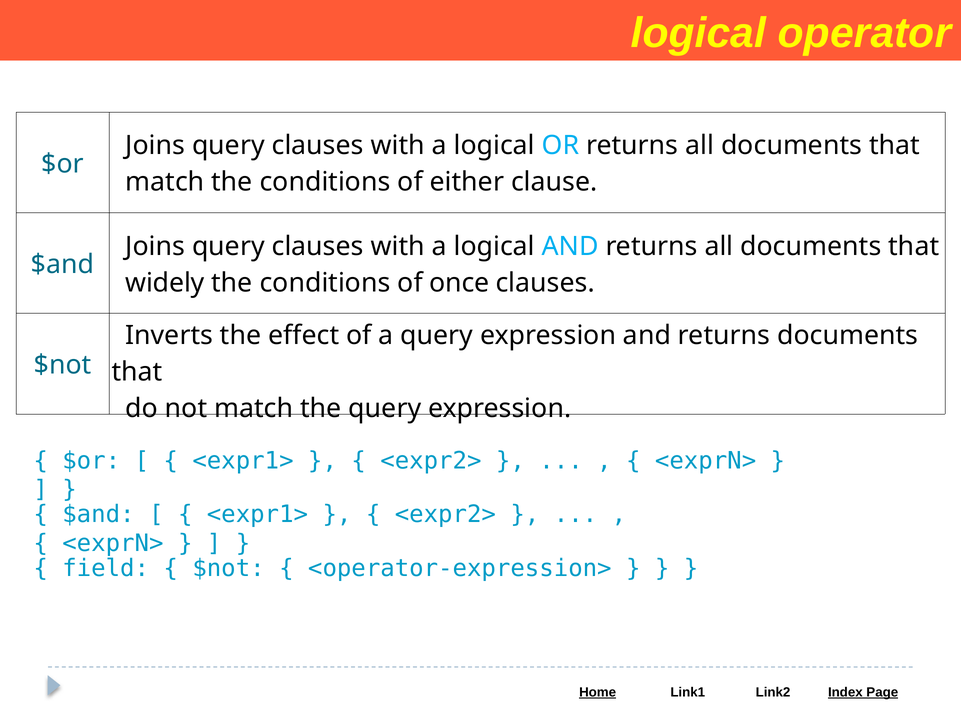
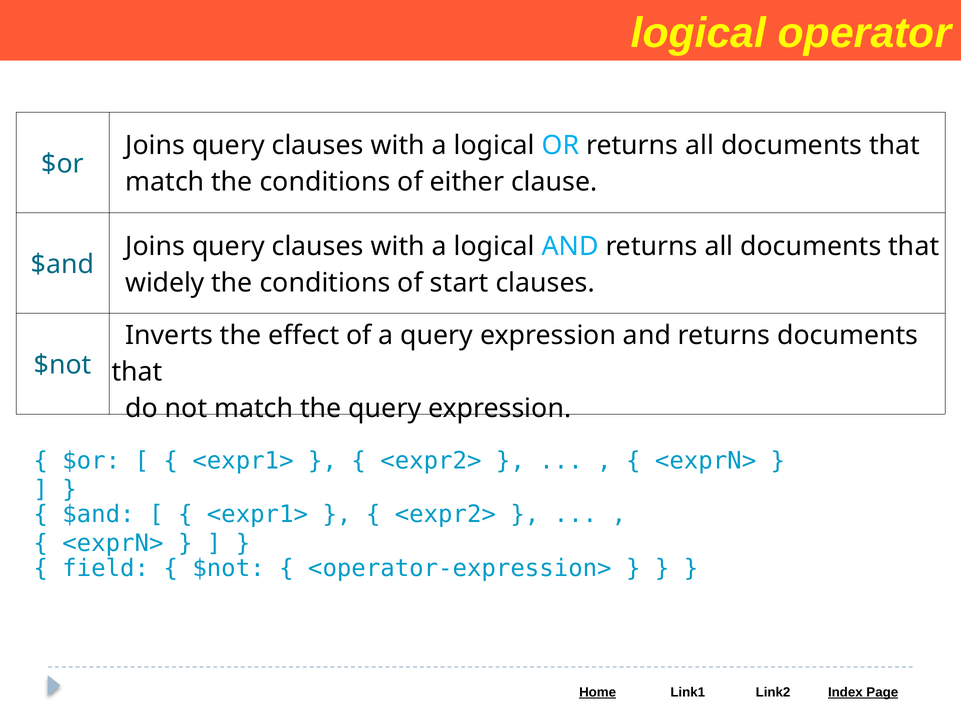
once: once -> start
